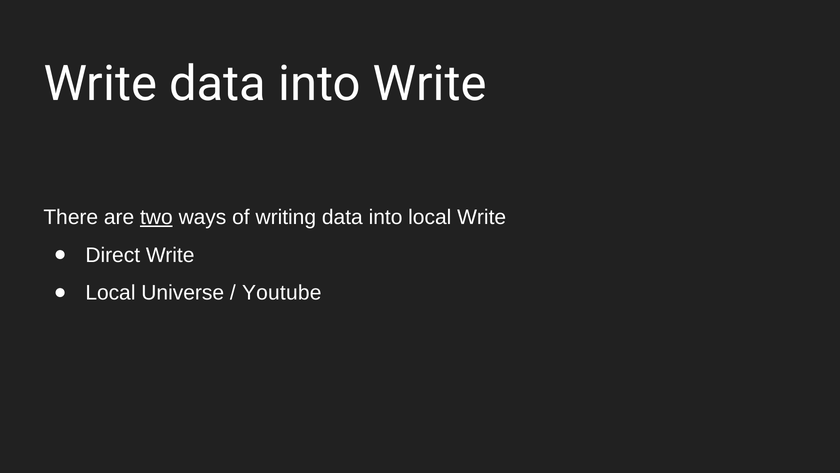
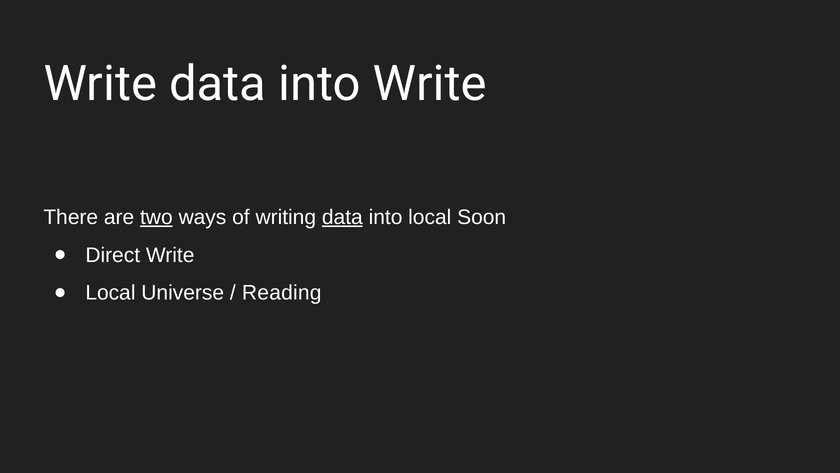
data at (342, 217) underline: none -> present
local Write: Write -> Soon
Youtube: Youtube -> Reading
